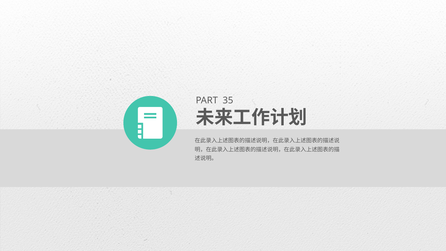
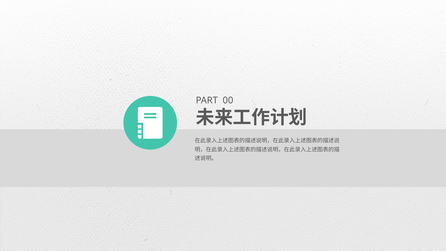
35: 35 -> 00
